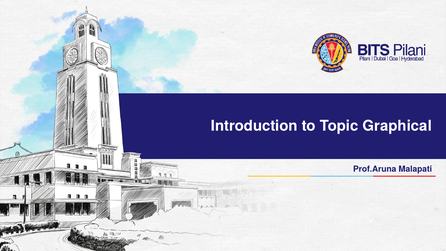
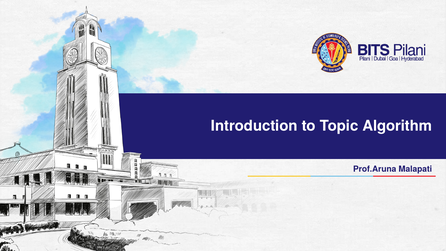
Graphical: Graphical -> Algorithm
